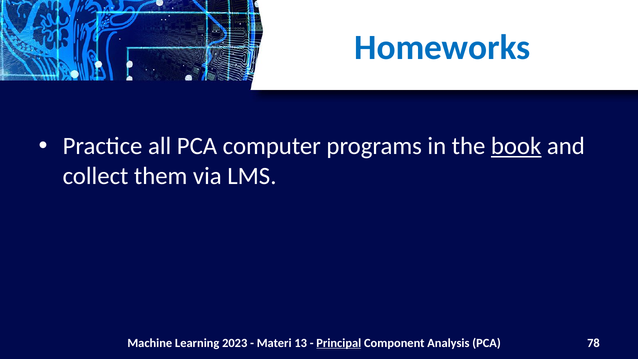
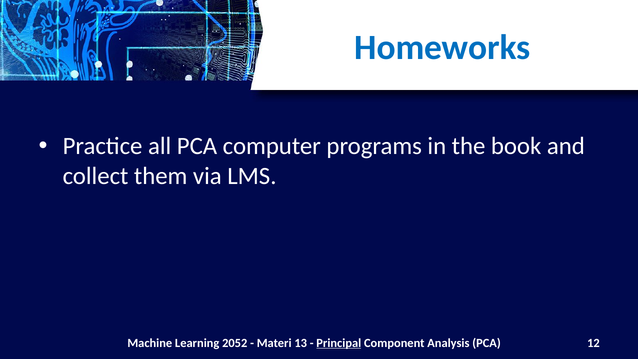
book underline: present -> none
2023: 2023 -> 2052
78: 78 -> 12
